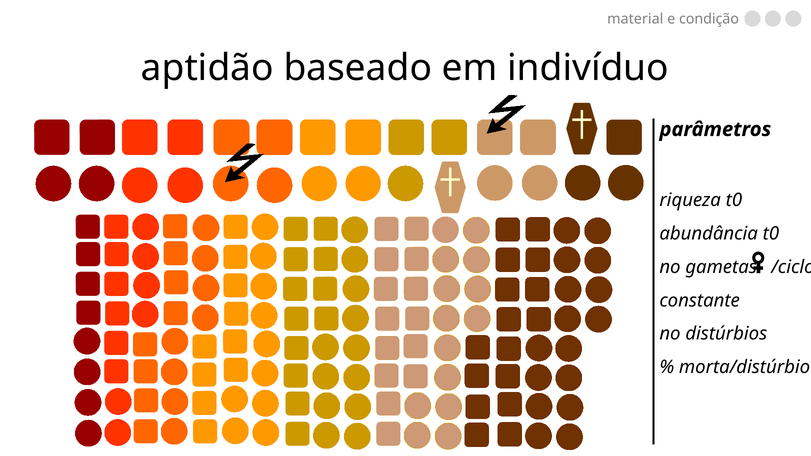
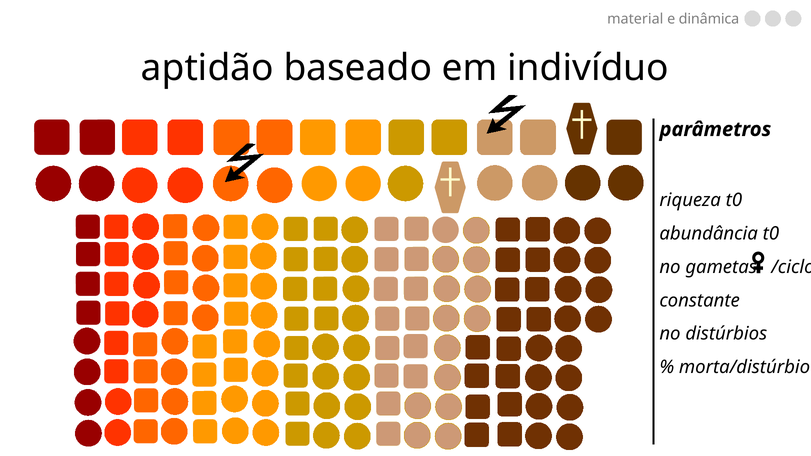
condição: condição -> dinâmica
